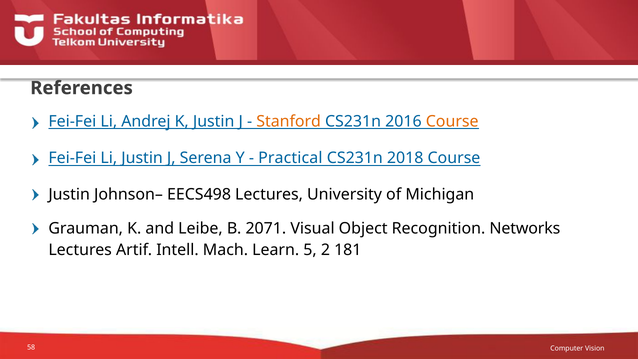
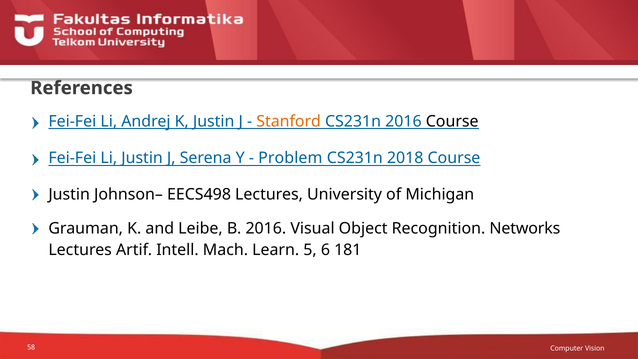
Course at (452, 121) colour: orange -> black
Practical: Practical -> Problem
B 2071: 2071 -> 2016
2: 2 -> 6
